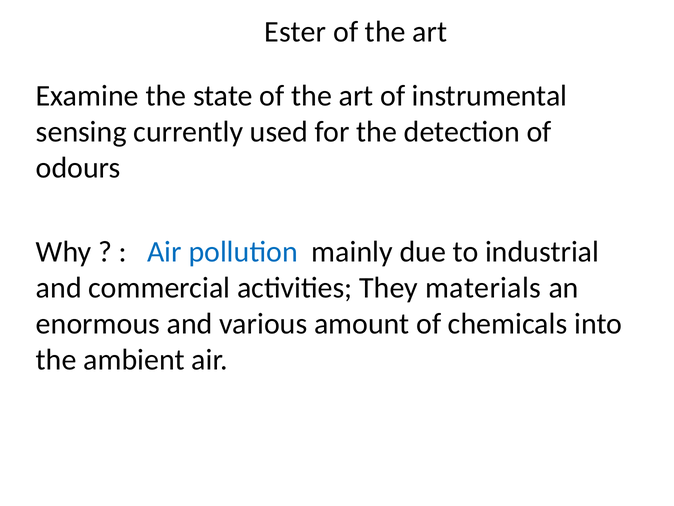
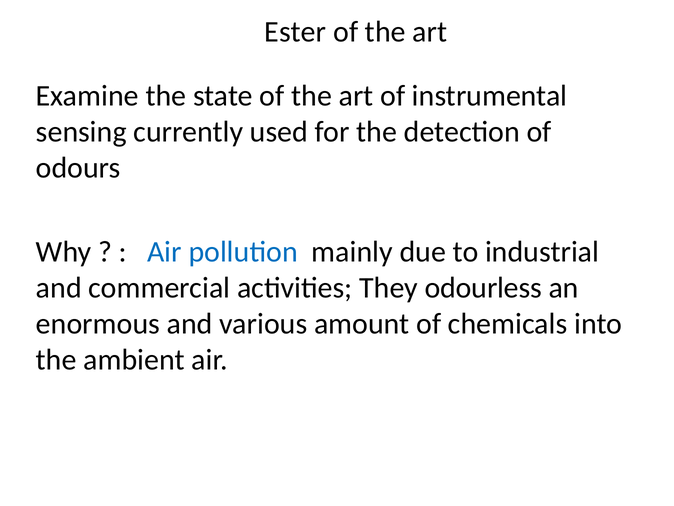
materials: materials -> odourless
